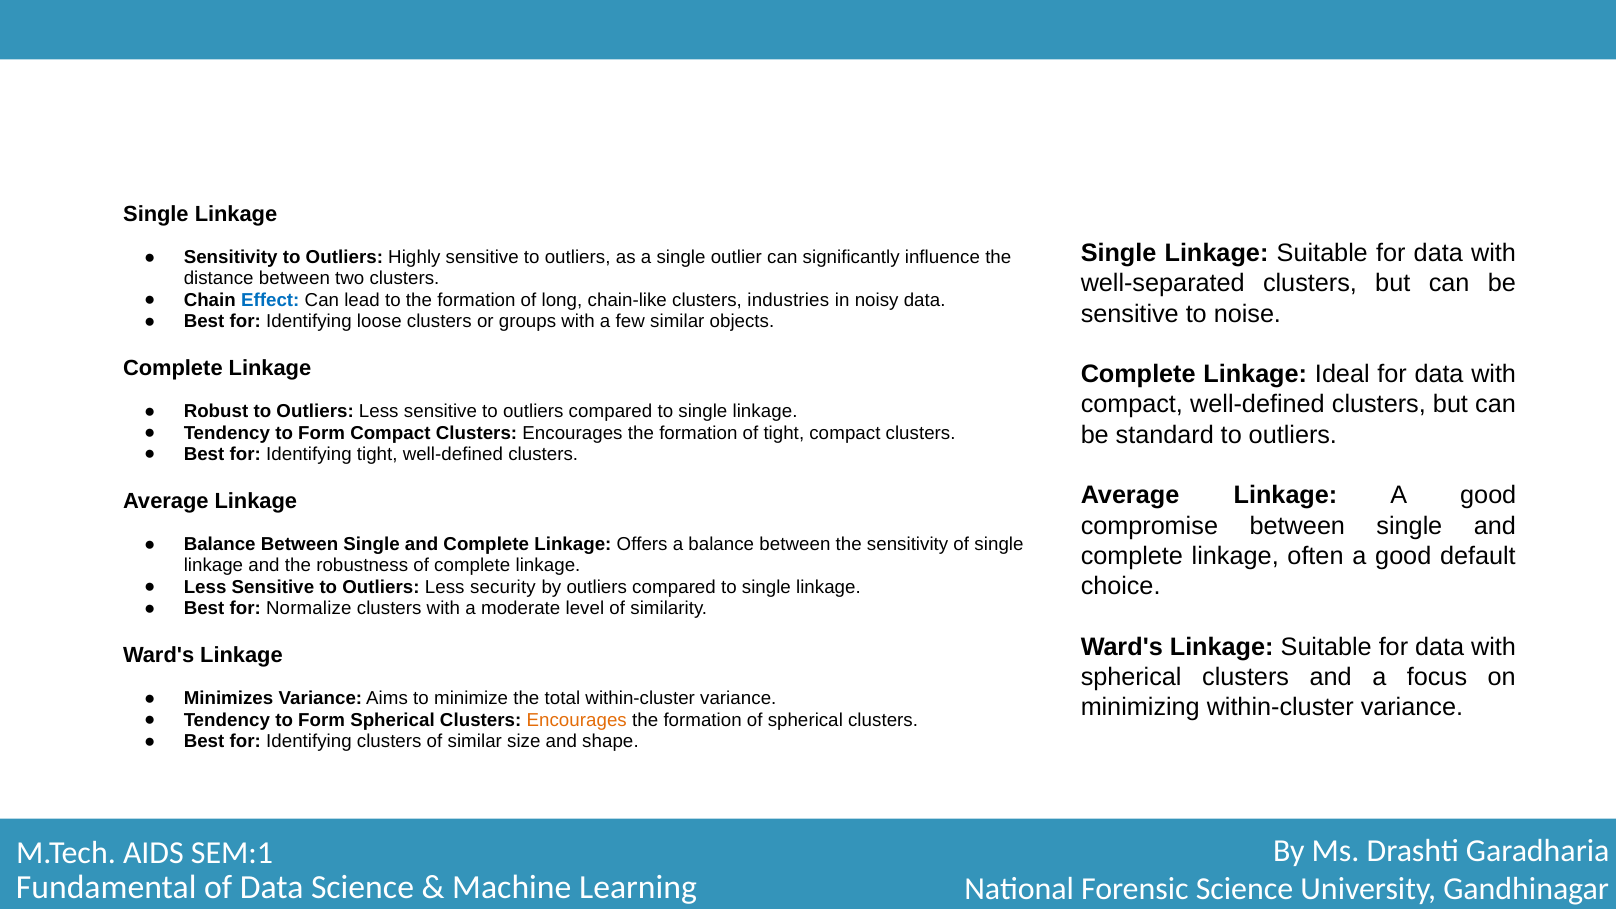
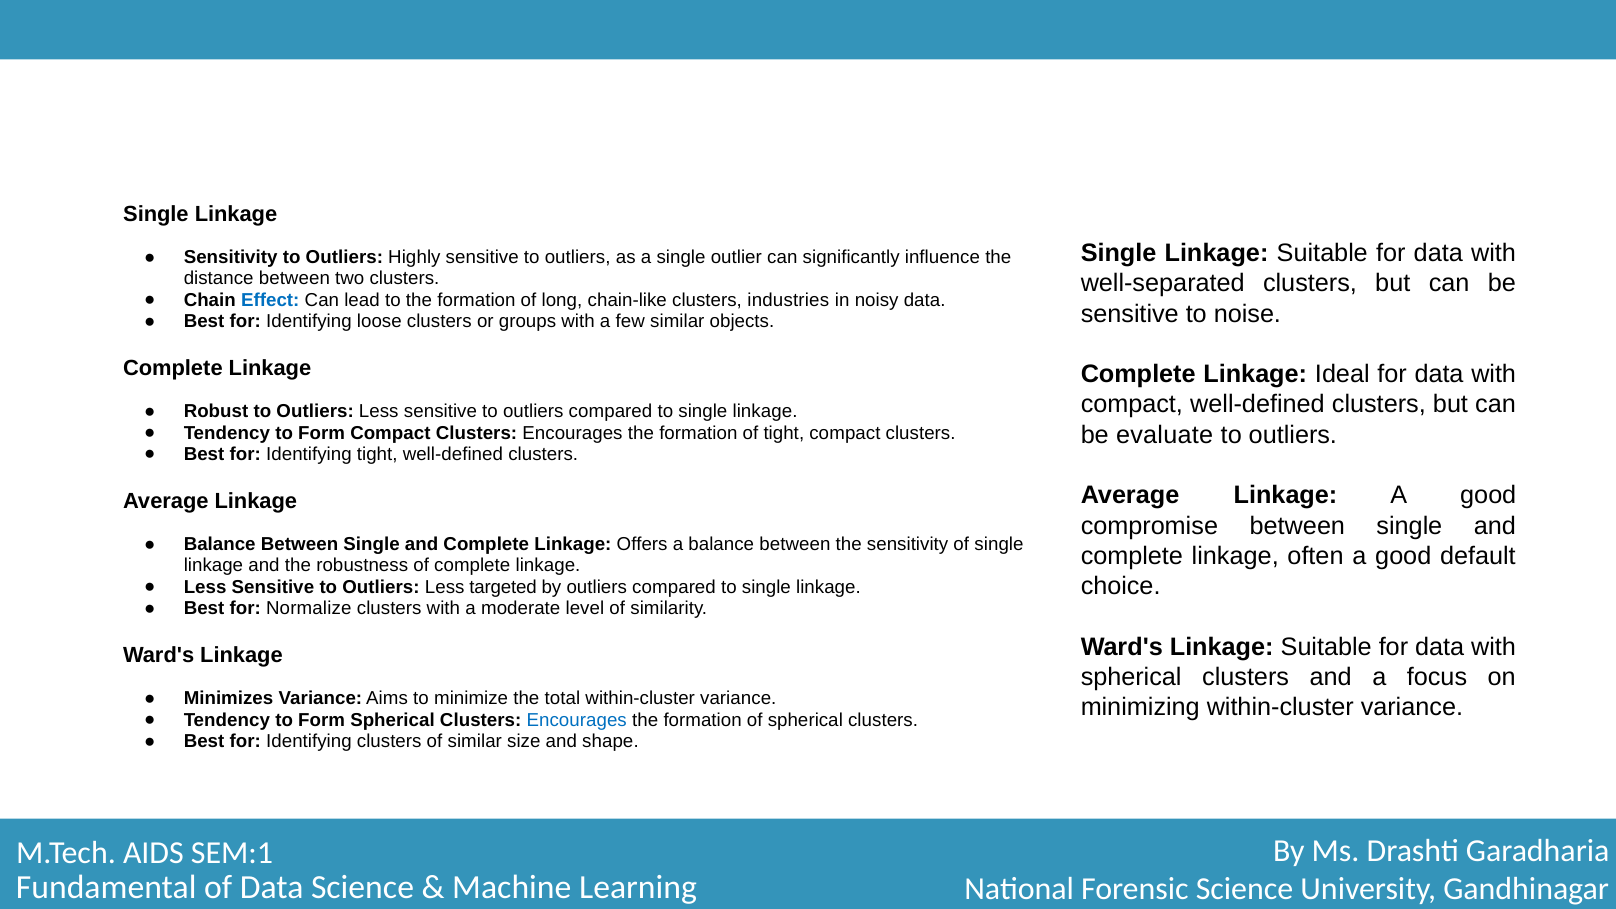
standard: standard -> evaluate
security: security -> targeted
Encourages at (577, 720) colour: orange -> blue
